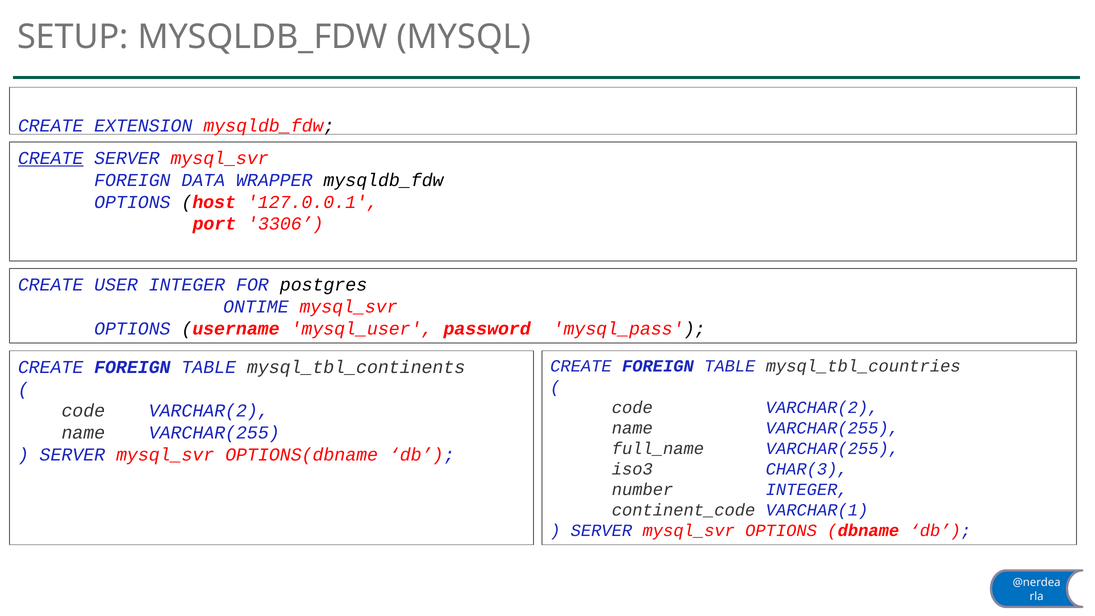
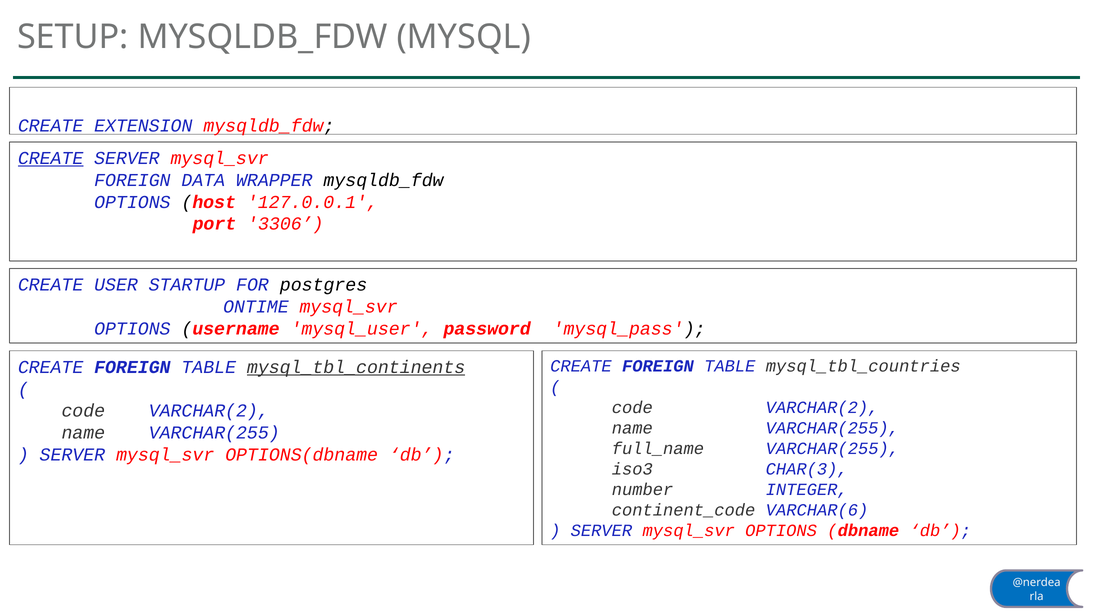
USER INTEGER: INTEGER -> STARTUP
mysql_tbl_continents underline: none -> present
VARCHAR(1: VARCHAR(1 -> VARCHAR(6
